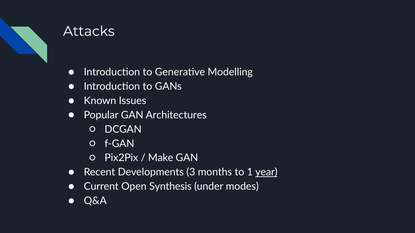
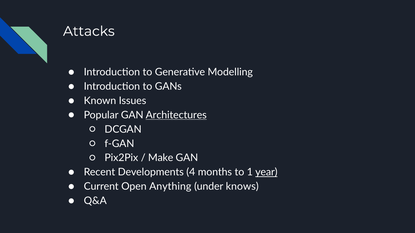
Architectures underline: none -> present
3: 3 -> 4
Synthesis: Synthesis -> Anything
modes: modes -> knows
